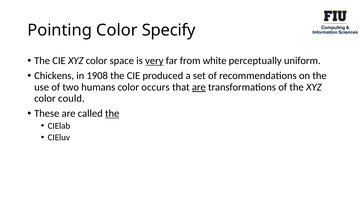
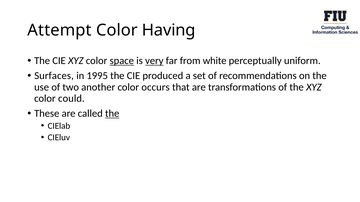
Pointing: Pointing -> Attempt
Specify: Specify -> Having
space underline: none -> present
Chickens: Chickens -> Surfaces
1908: 1908 -> 1995
humans: humans -> another
are at (199, 87) underline: present -> none
